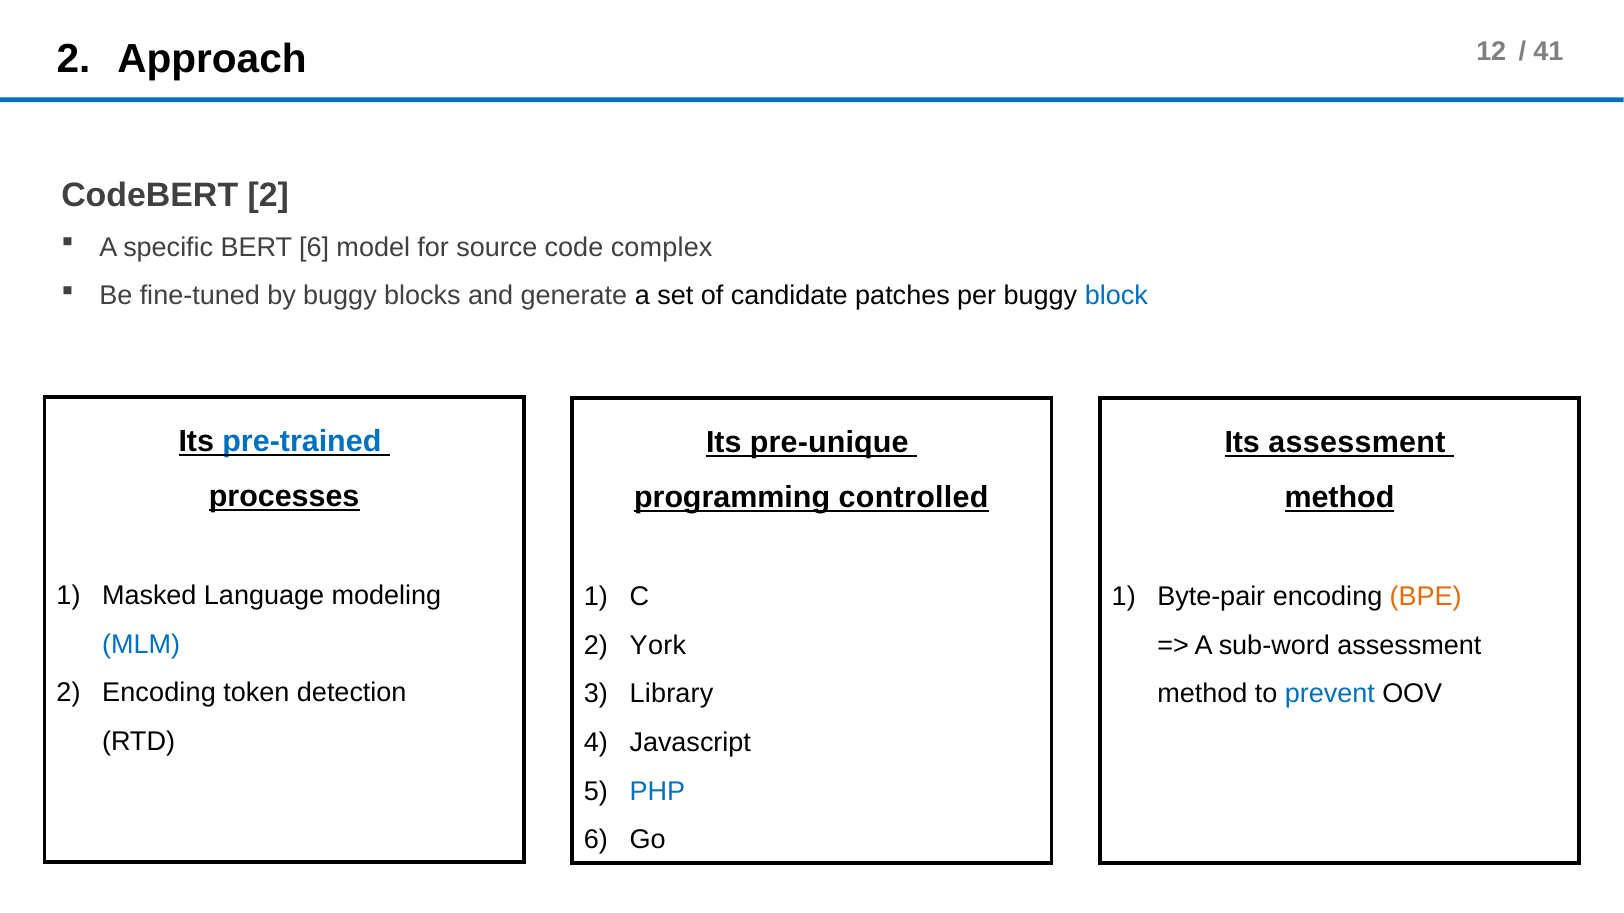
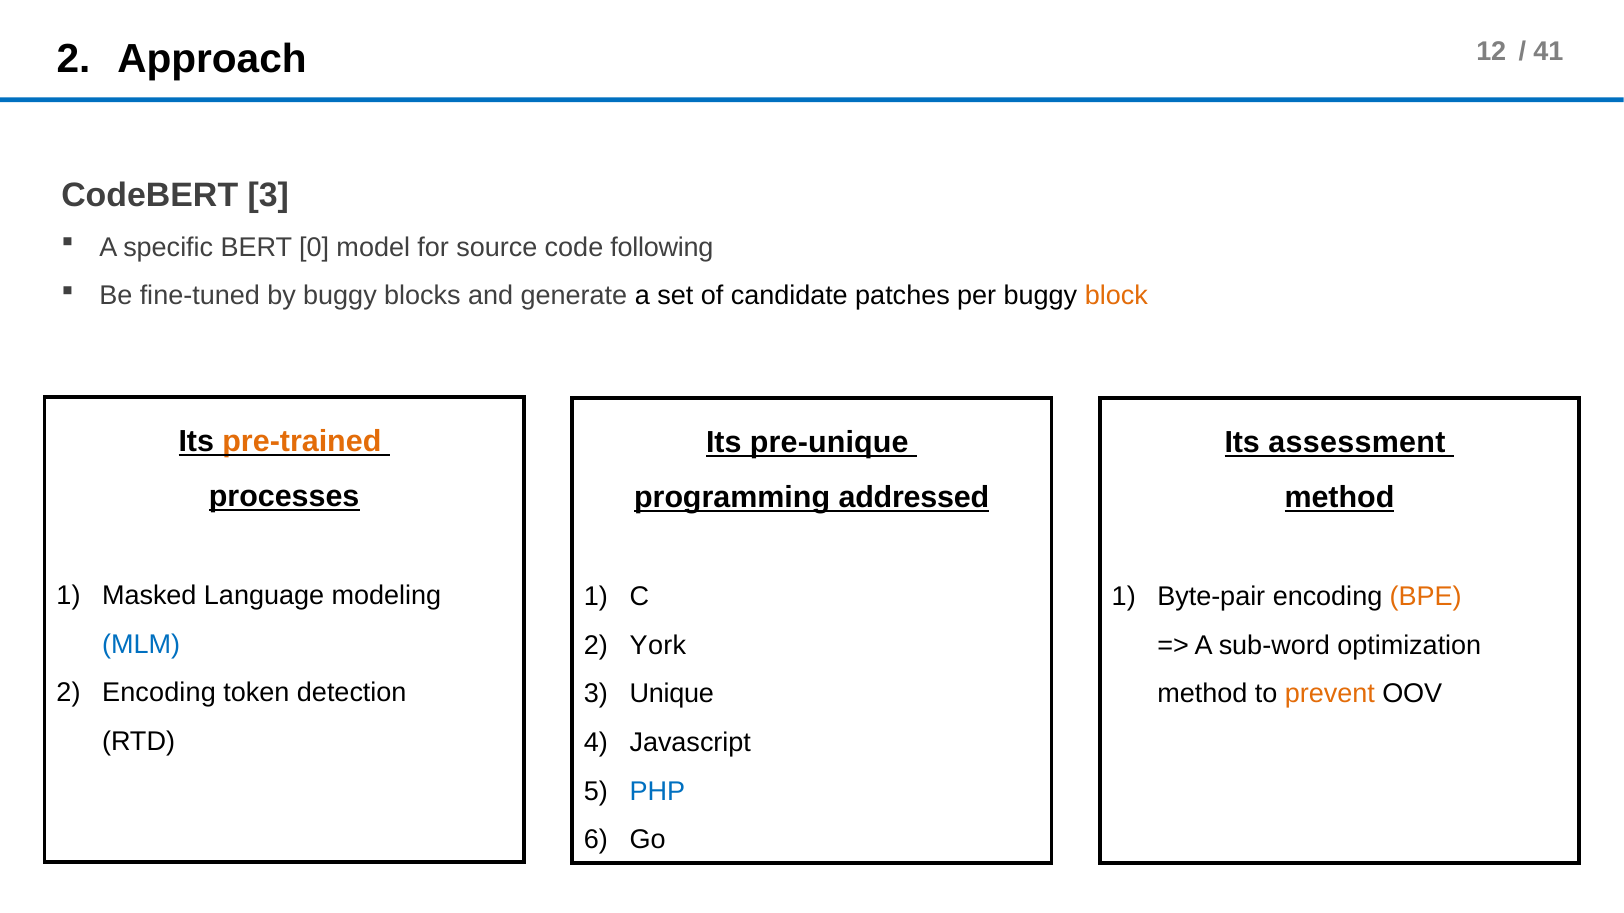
CodeBERT 2: 2 -> 3
BERT 6: 6 -> 0
complex: complex -> following
block colour: blue -> orange
pre-trained colour: blue -> orange
controlled: controlled -> addressed
sub-word assessment: assessment -> optimization
Library: Library -> Unique
prevent colour: blue -> orange
